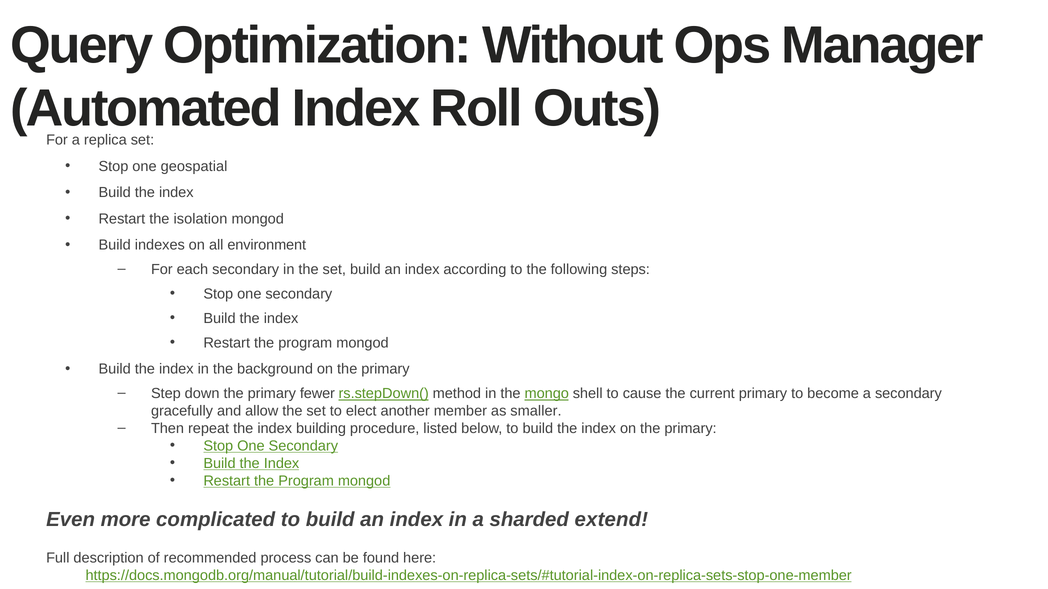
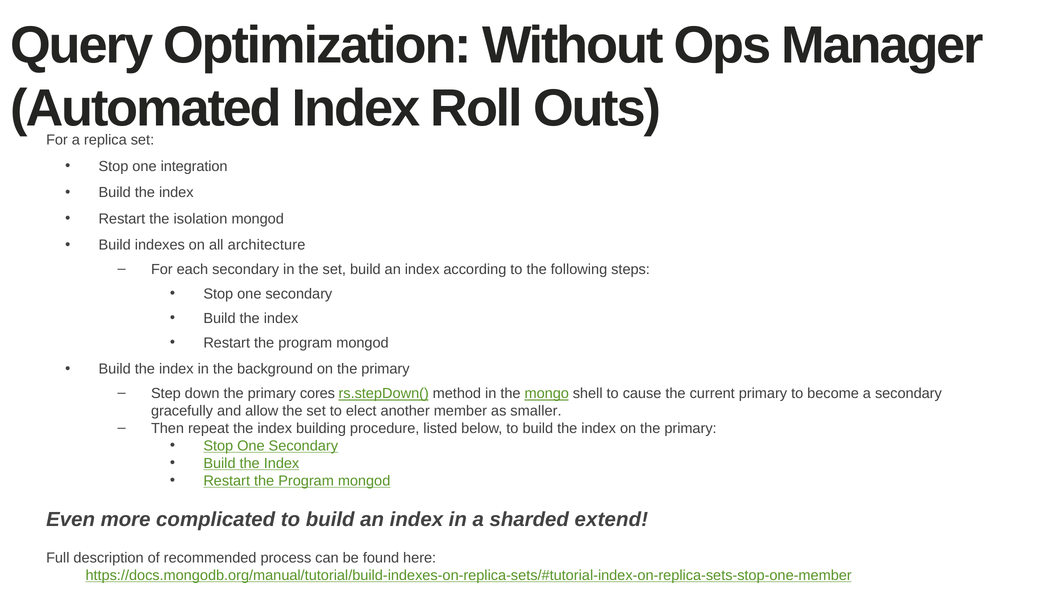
geospatial: geospatial -> integration
environment: environment -> architecture
fewer: fewer -> cores
